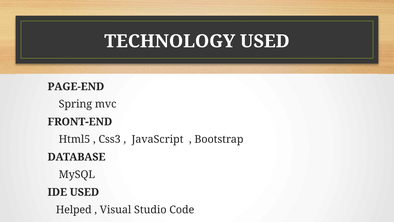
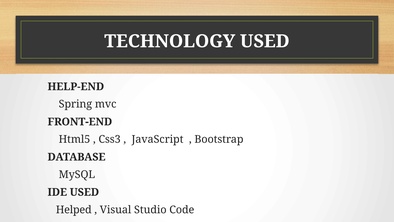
PAGE-END: PAGE-END -> HELP-END
